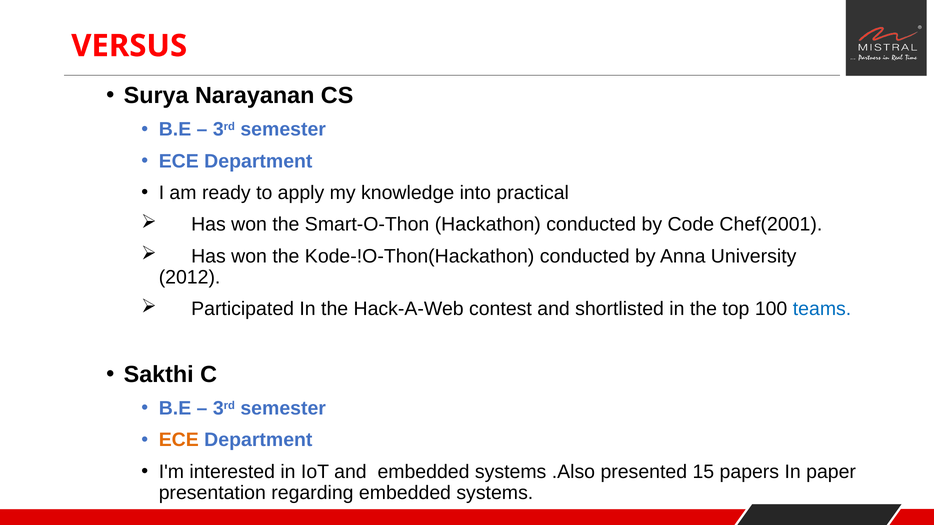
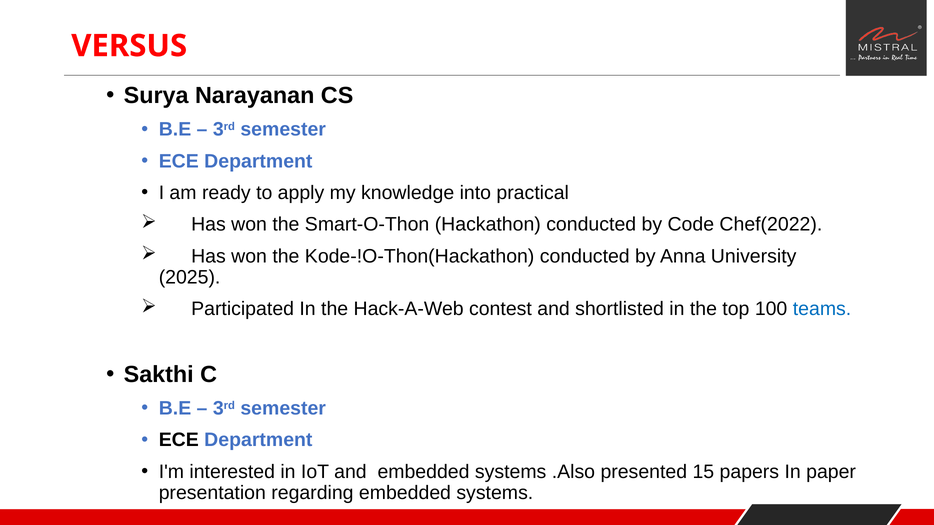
Chef(2001: Chef(2001 -> Chef(2022
2012: 2012 -> 2025
ECE at (179, 440) colour: orange -> black
